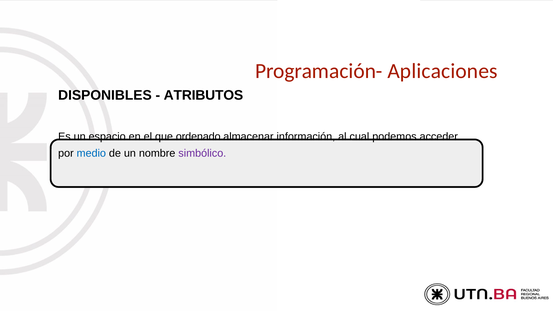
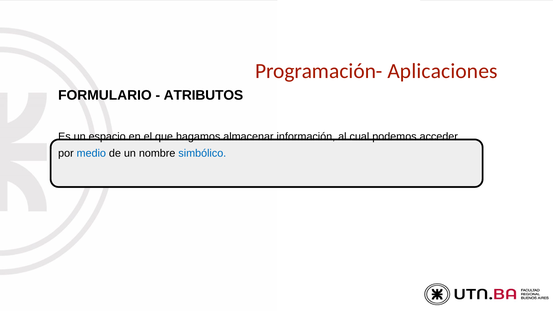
DISPONIBLES: DISPONIBLES -> FORMULARIO
ordenado: ordenado -> hagamos
simbólico colour: purple -> blue
